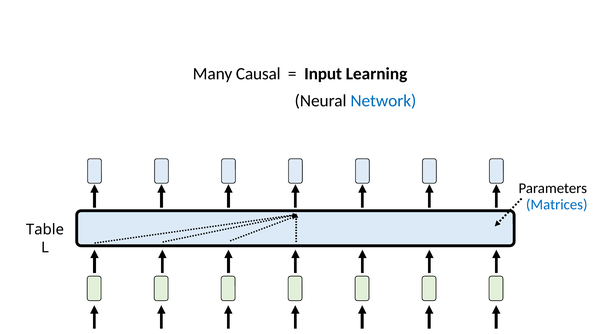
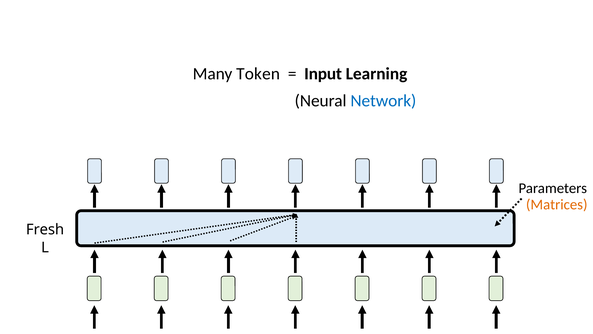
Causal: Causal -> Token
Matrices colour: blue -> orange
Table: Table -> Fresh
